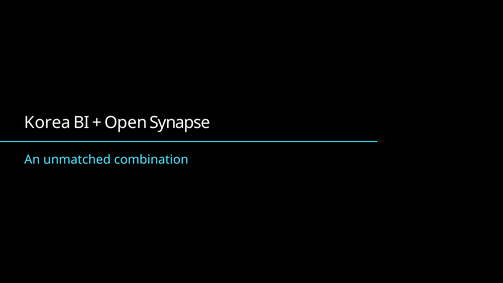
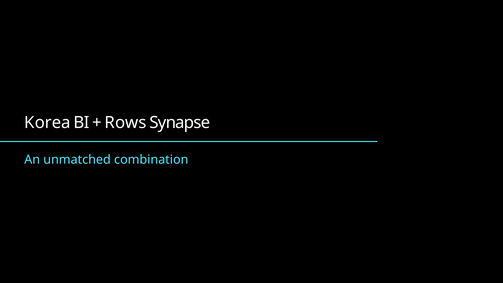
Open: Open -> Rows
